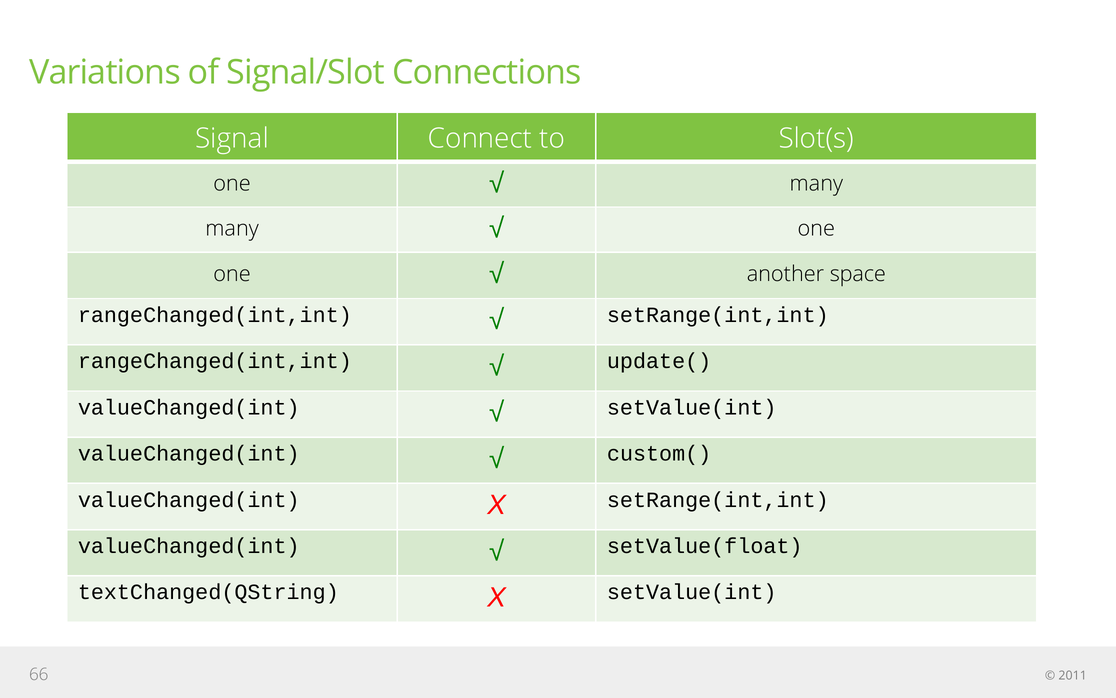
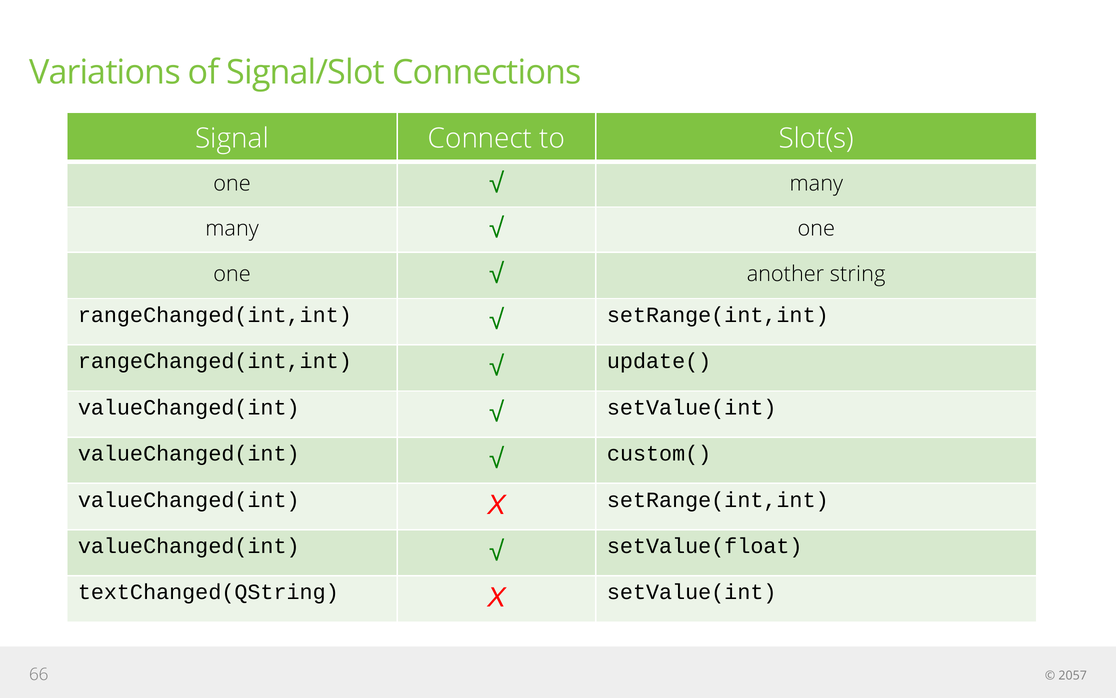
space: space -> string
2011: 2011 -> 2057
